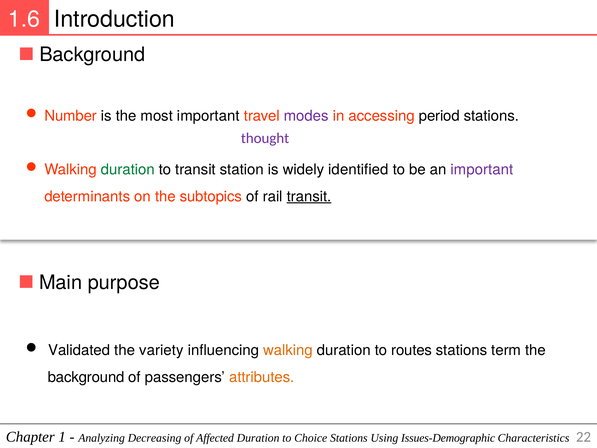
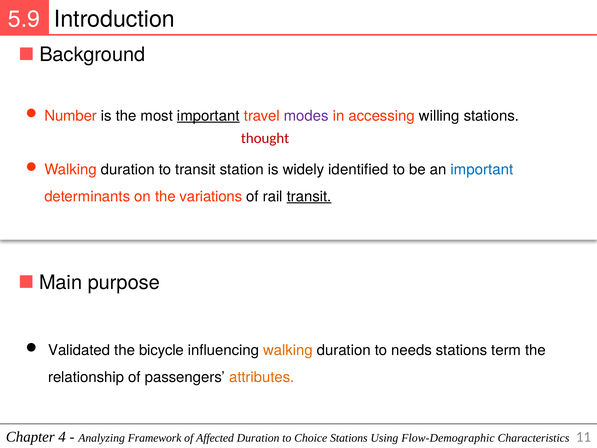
1.6: 1.6 -> 5.9
important at (208, 116) underline: none -> present
period: period -> willing
thought colour: purple -> red
duration at (128, 170) colour: green -> black
important at (482, 170) colour: purple -> blue
subtopics: subtopics -> variations
variety: variety -> bicycle
routes: routes -> needs
background at (86, 377): background -> relationship
1: 1 -> 4
Decreasing: Decreasing -> Framework
Issues-Demographic: Issues-Demographic -> Flow-Demographic
22: 22 -> 11
